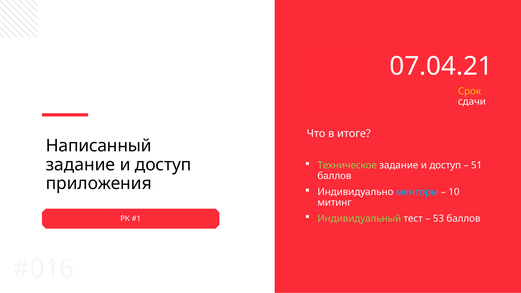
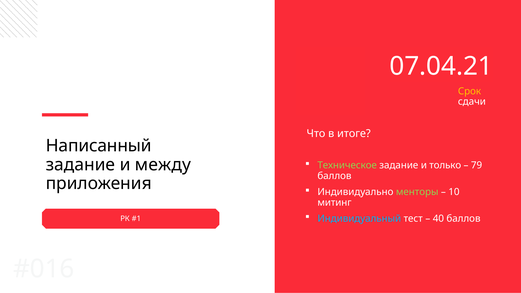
доступ at (163, 165): доступ -> между
доступ at (445, 165): доступ -> только
51: 51 -> 79
менторы colour: light blue -> light green
Индивидуальный colour: light green -> light blue
53: 53 -> 40
